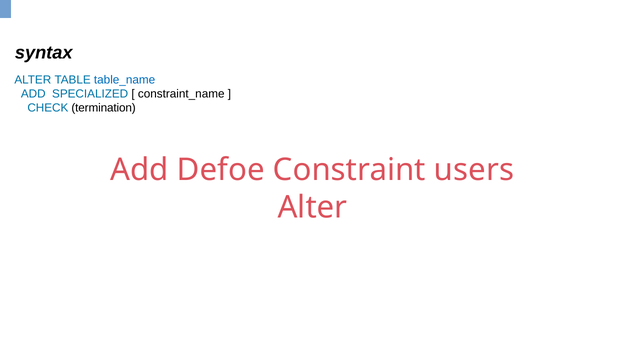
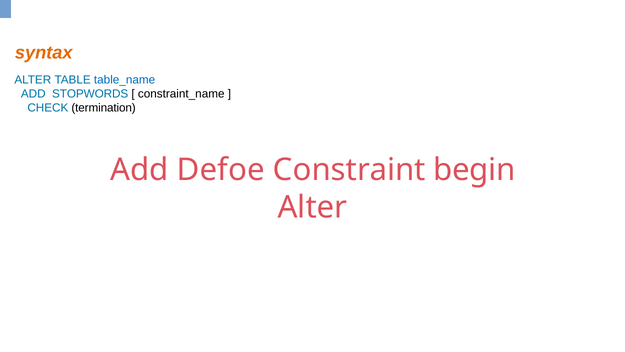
syntax colour: black -> orange
SPECIALIZED: SPECIALIZED -> STOPWORDS
users: users -> begin
